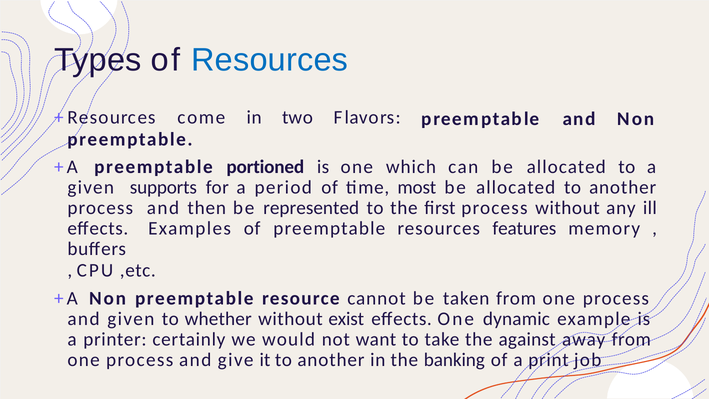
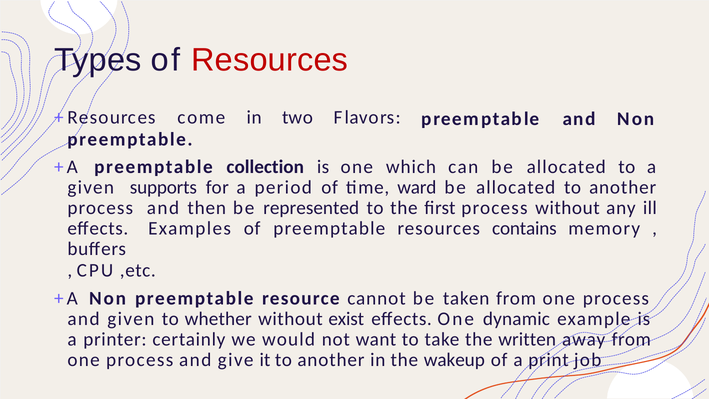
Resources at (270, 60) colour: blue -> red
portioned: portioned -> collection
most: most -> ward
features: features -> contains
against: against -> written
banking: banking -> wakeup
